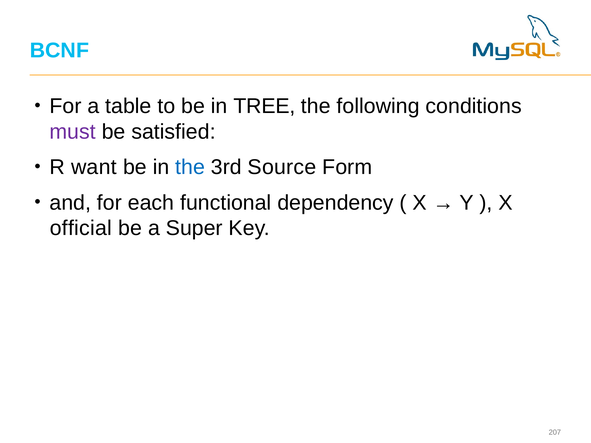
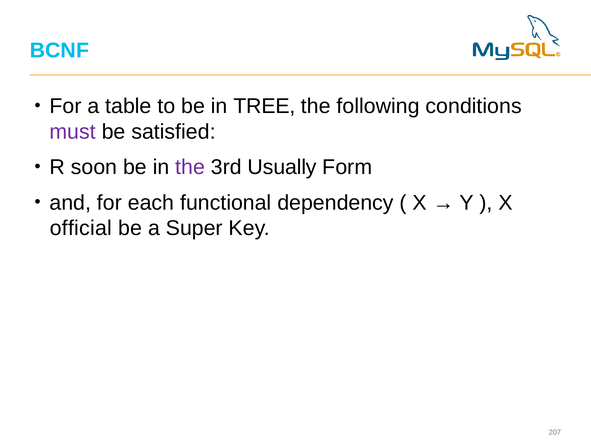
want: want -> soon
the at (190, 167) colour: blue -> purple
Source: Source -> Usually
